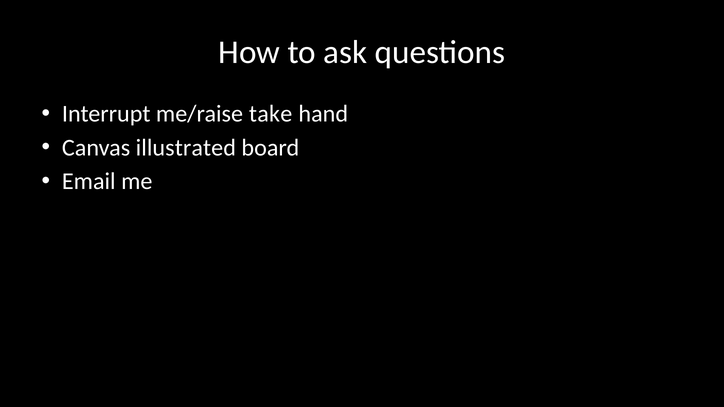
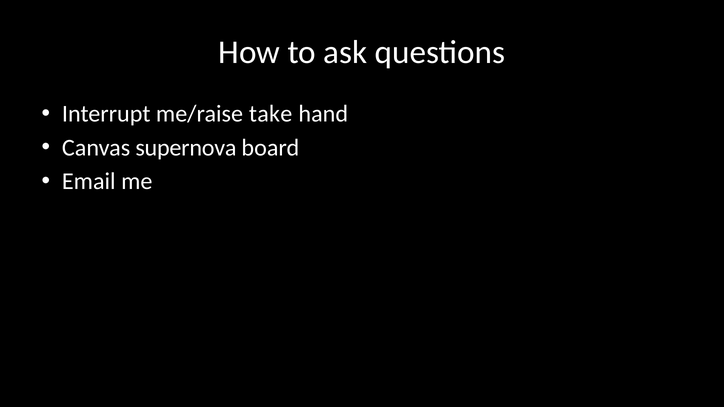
illustrated: illustrated -> supernova
